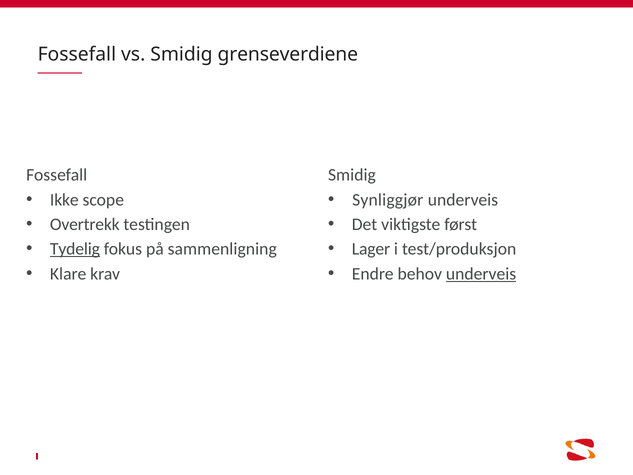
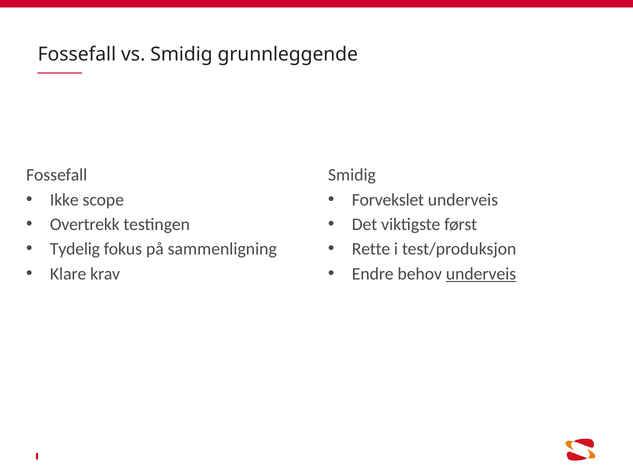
grenseverdiene: grenseverdiene -> grunnleggende
Synliggjør: Synliggjør -> Forvekslet
Tydelig underline: present -> none
Lager: Lager -> Rette
